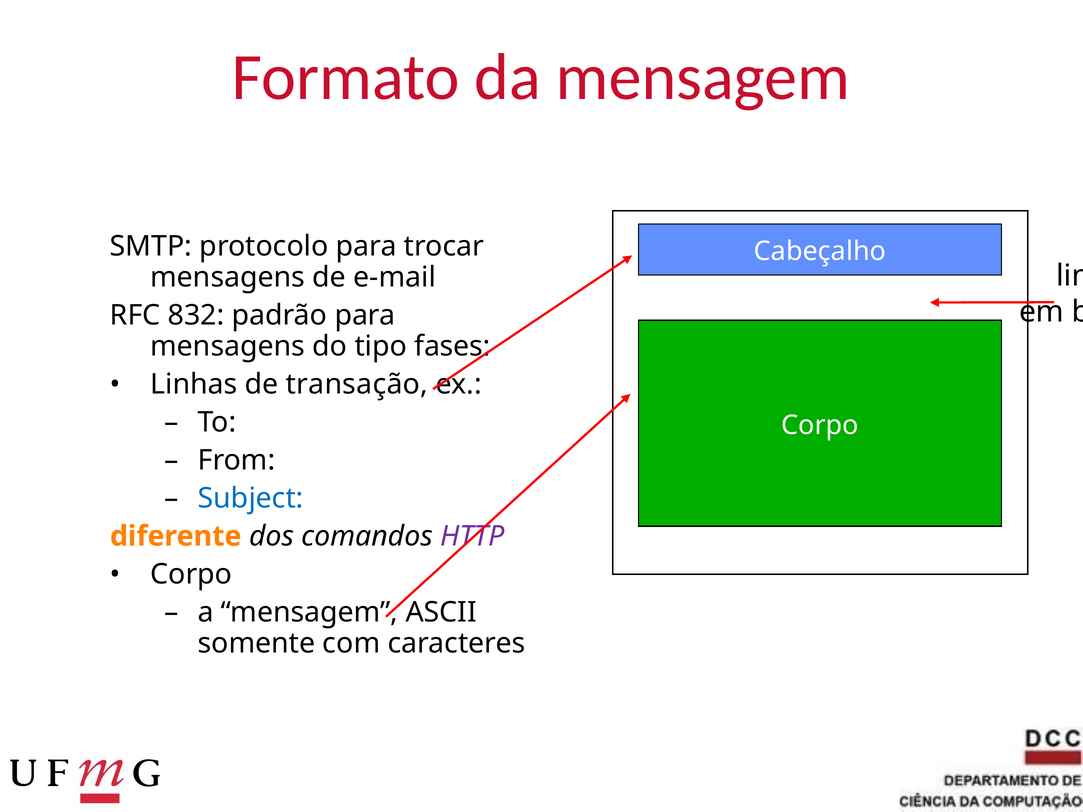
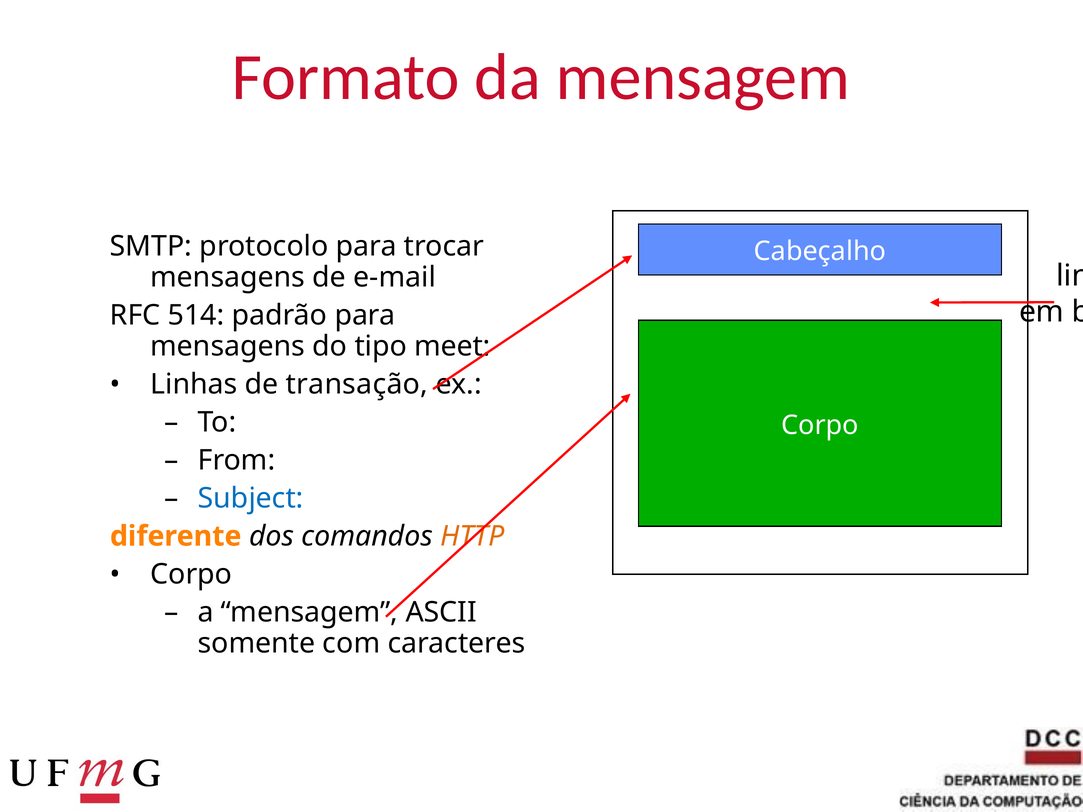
832: 832 -> 514
fases: fases -> meet
HTTP colour: purple -> orange
